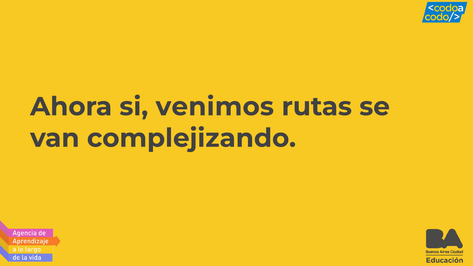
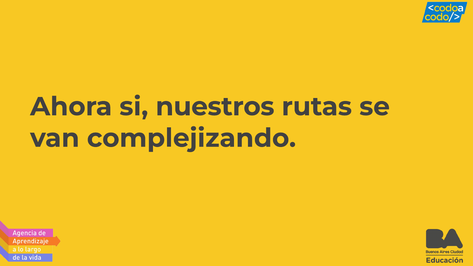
venimos: venimos -> nuestros
